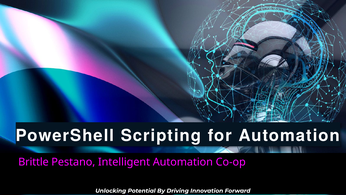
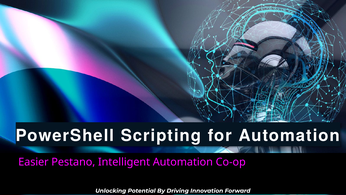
Brittle: Brittle -> Easier
